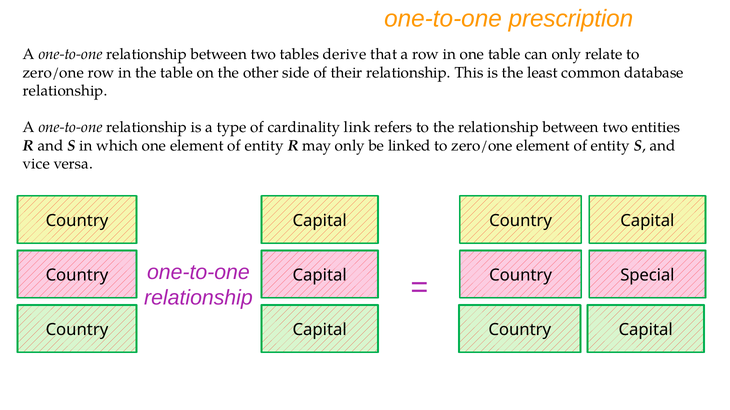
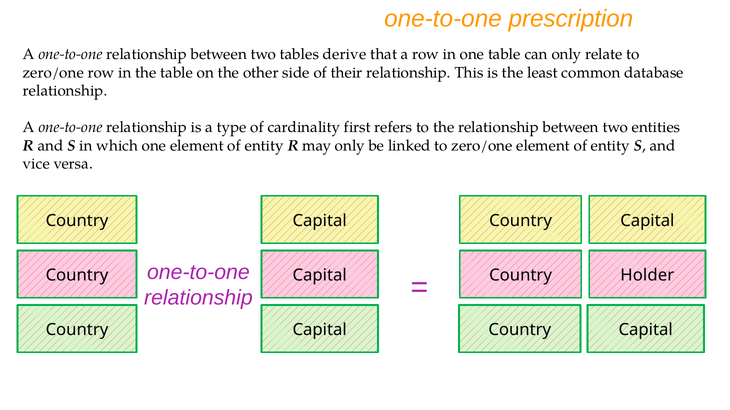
link: link -> first
Special: Special -> Holder
